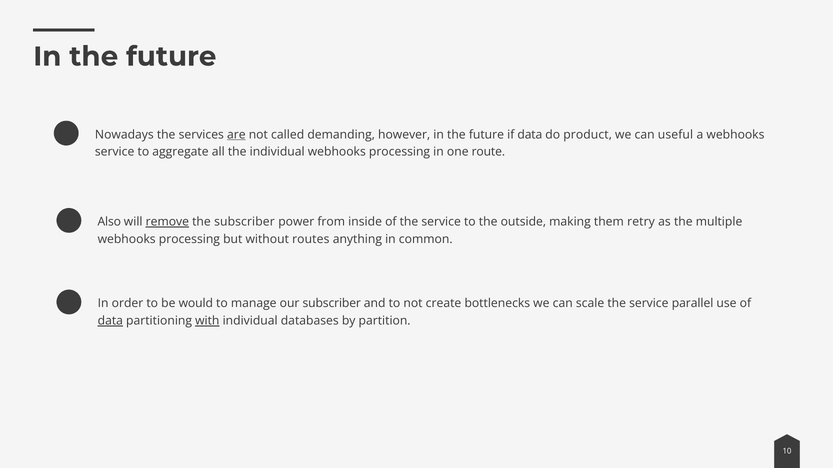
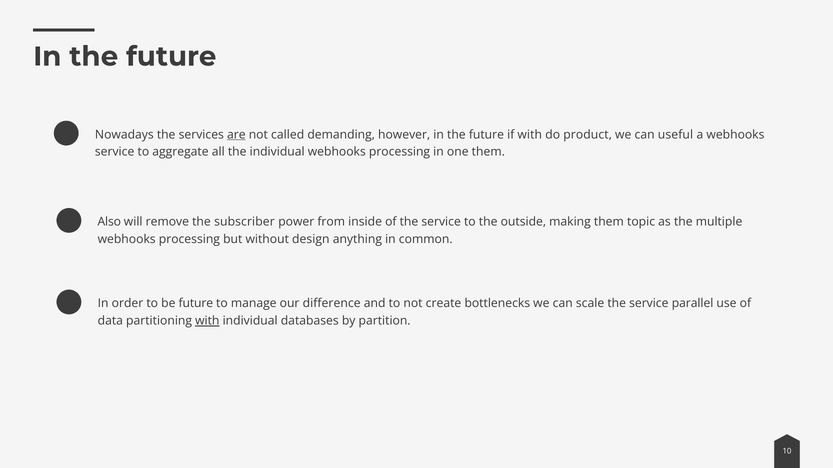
if data: data -> with
one route: route -> them
remove underline: present -> none
retry: retry -> topic
routes: routes -> design
be would: would -> future
our subscriber: subscriber -> difference
data at (110, 321) underline: present -> none
